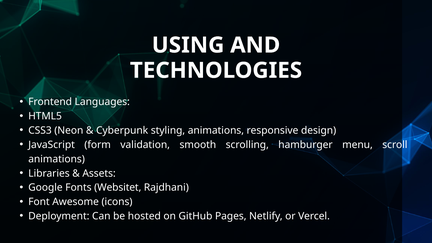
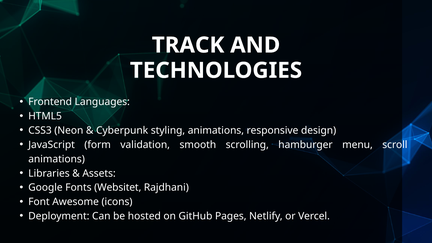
USING: USING -> TRACK
